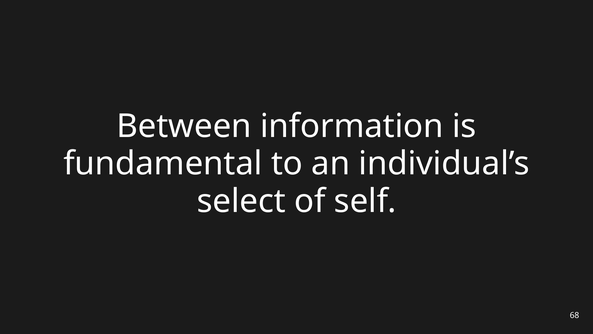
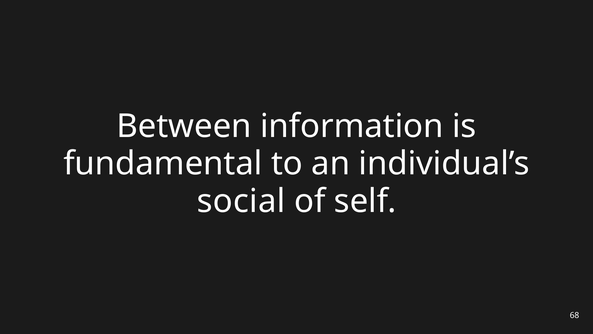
select: select -> social
